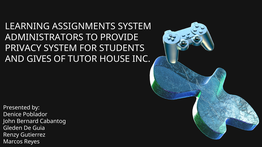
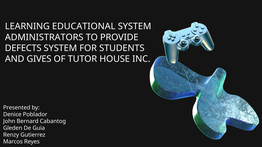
ASSIGNMENTS: ASSIGNMENTS -> EDUCATIONAL
PRIVACY: PRIVACY -> DEFECTS
